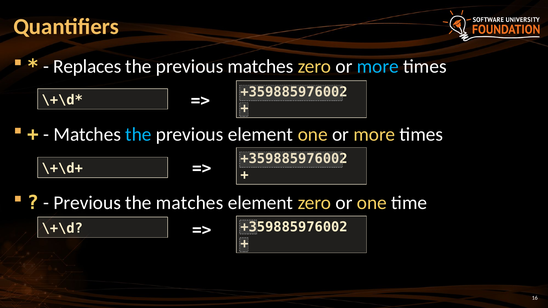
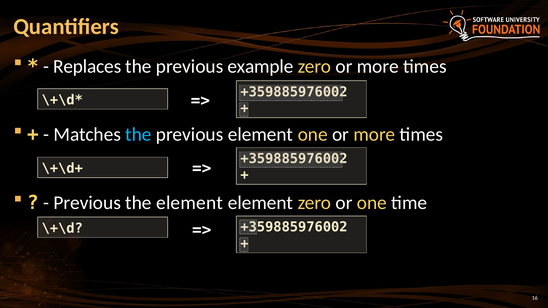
previous matches: matches -> example
more at (378, 66) colour: light blue -> white
the matches: matches -> element
